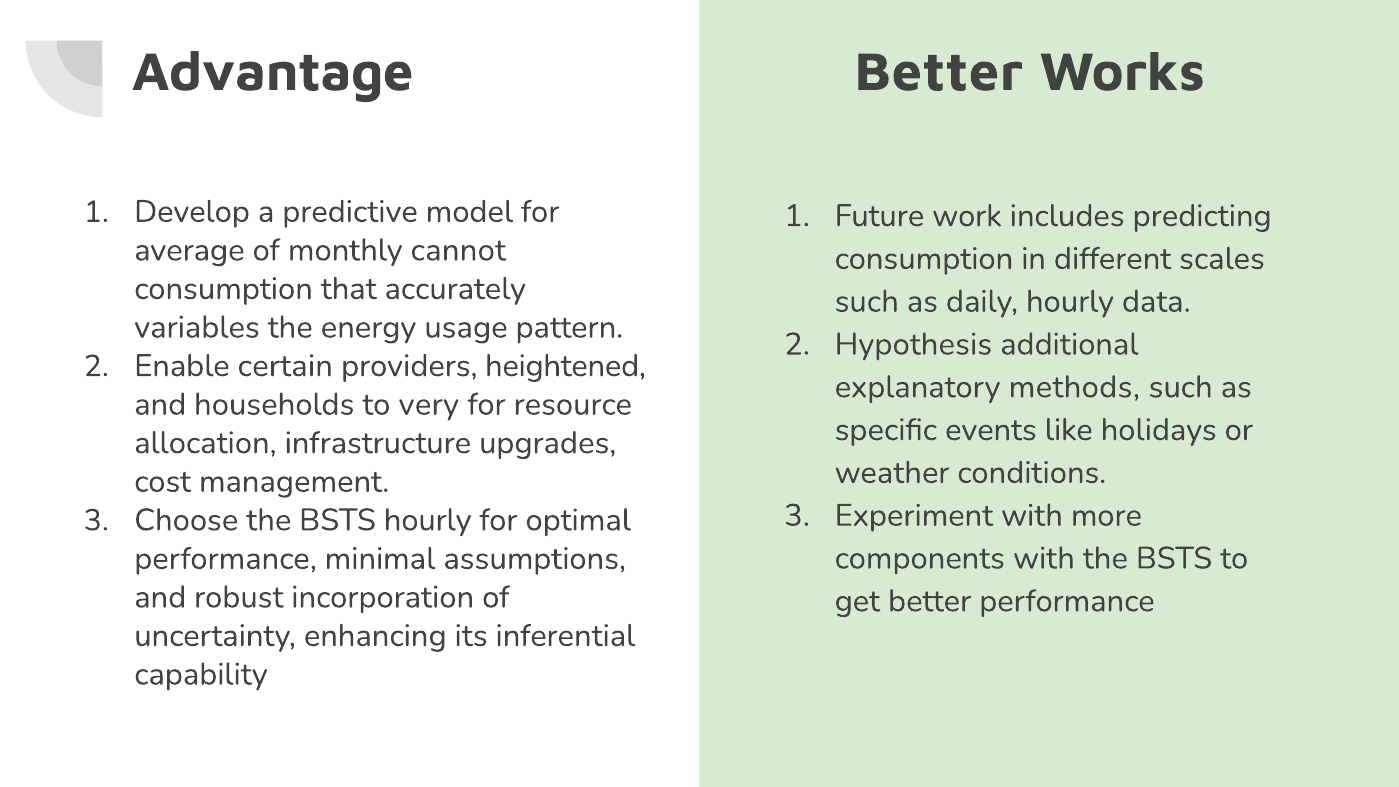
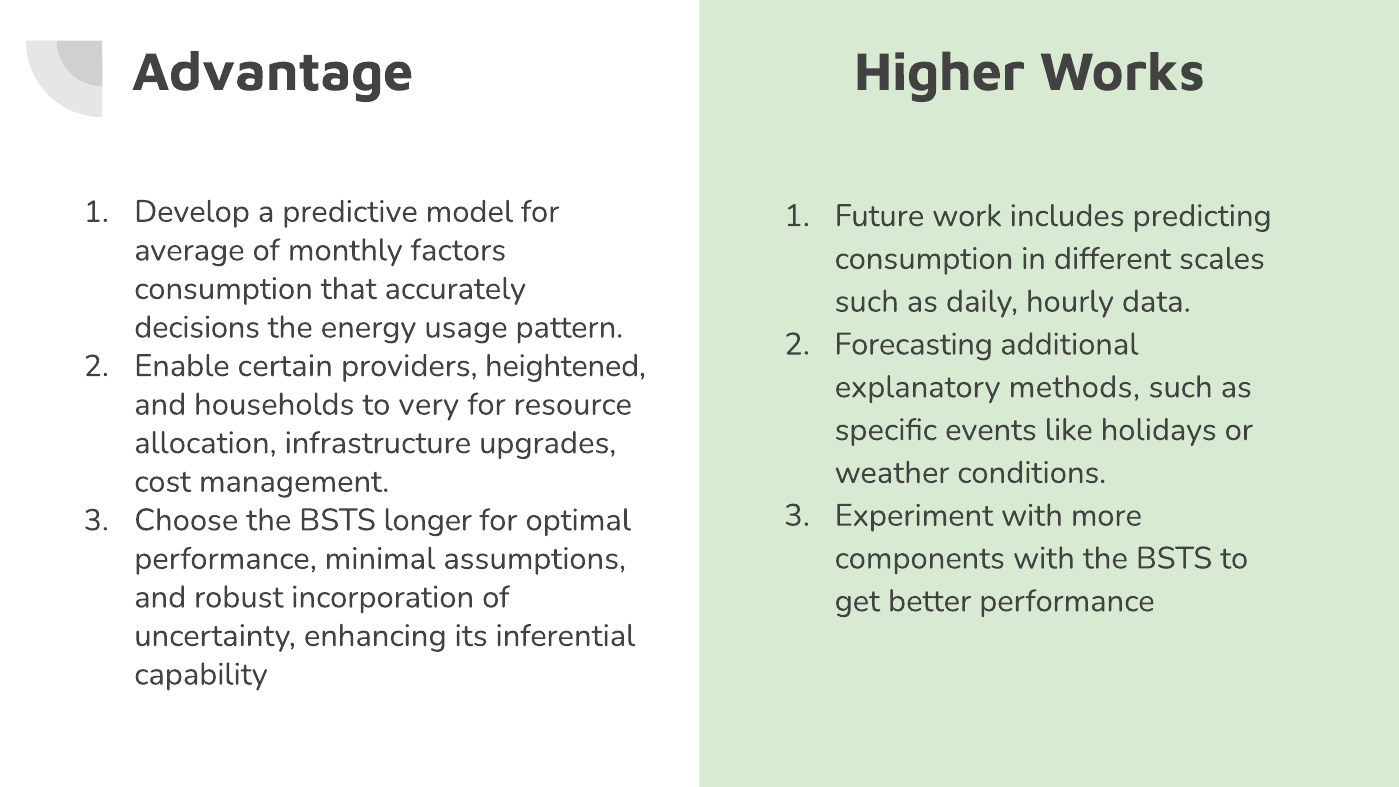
Better at (939, 72): Better -> Higher
cannot: cannot -> factors
variables: variables -> decisions
Hypothesis: Hypothesis -> Forecasting
BSTS hourly: hourly -> longer
